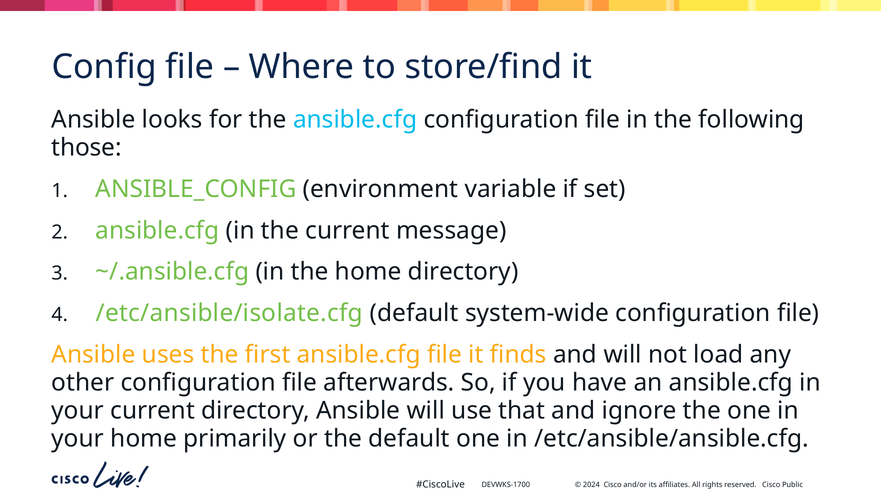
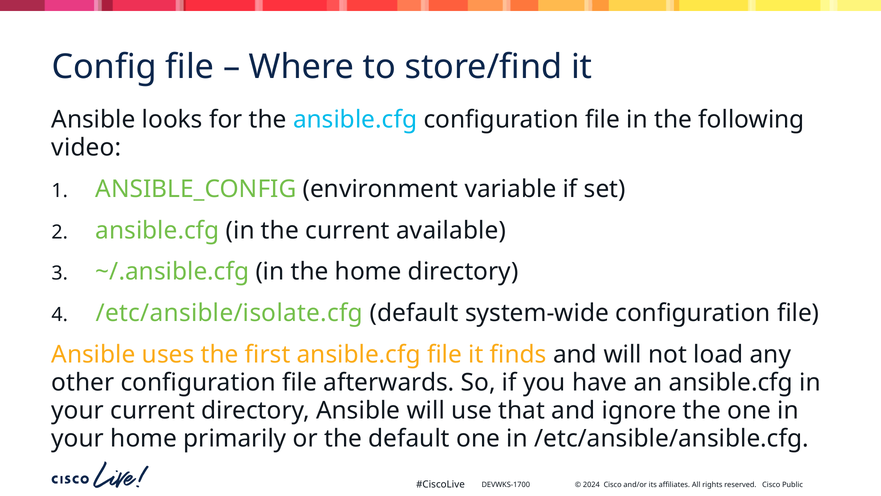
those: those -> video
message: message -> available
